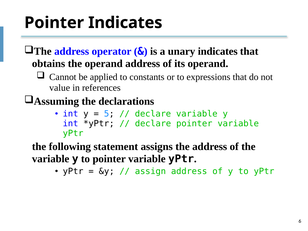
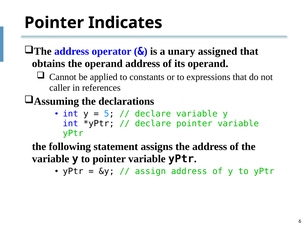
unary indicates: indicates -> assigned
value: value -> caller
